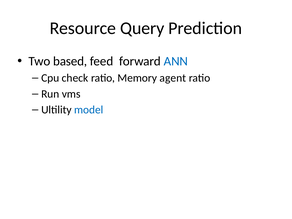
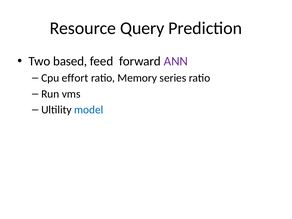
ANN colour: blue -> purple
check: check -> effort
agent: agent -> series
